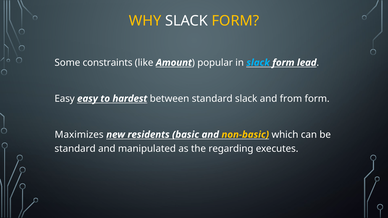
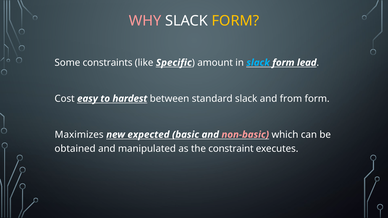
WHY colour: yellow -> pink
Amount: Amount -> Specific
popular: popular -> amount
Easy at (65, 99): Easy -> Cost
residents: residents -> expected
non-basic colour: yellow -> pink
standard at (75, 149): standard -> obtained
regarding: regarding -> constraint
